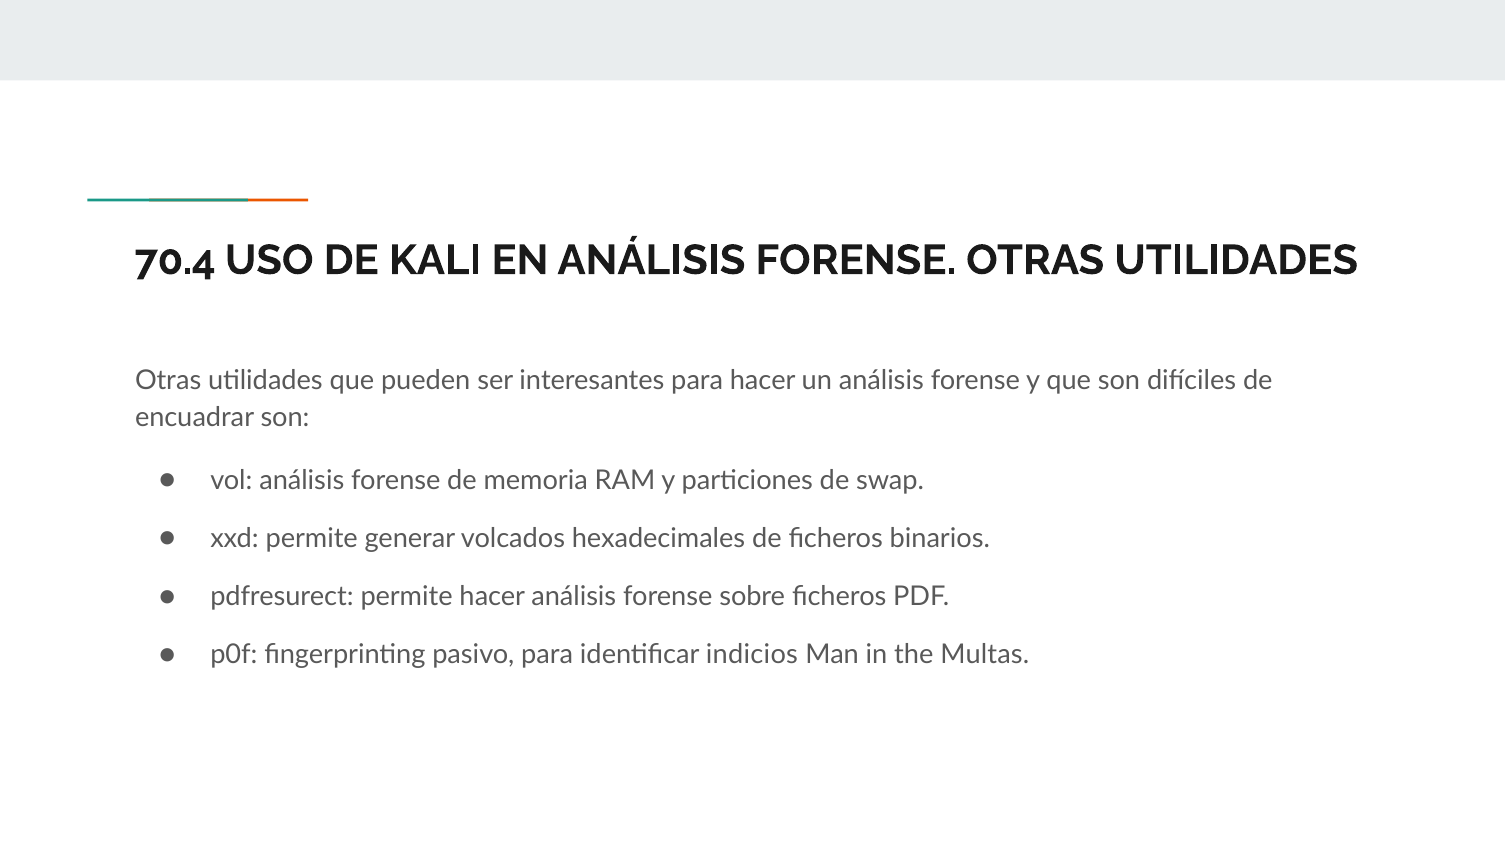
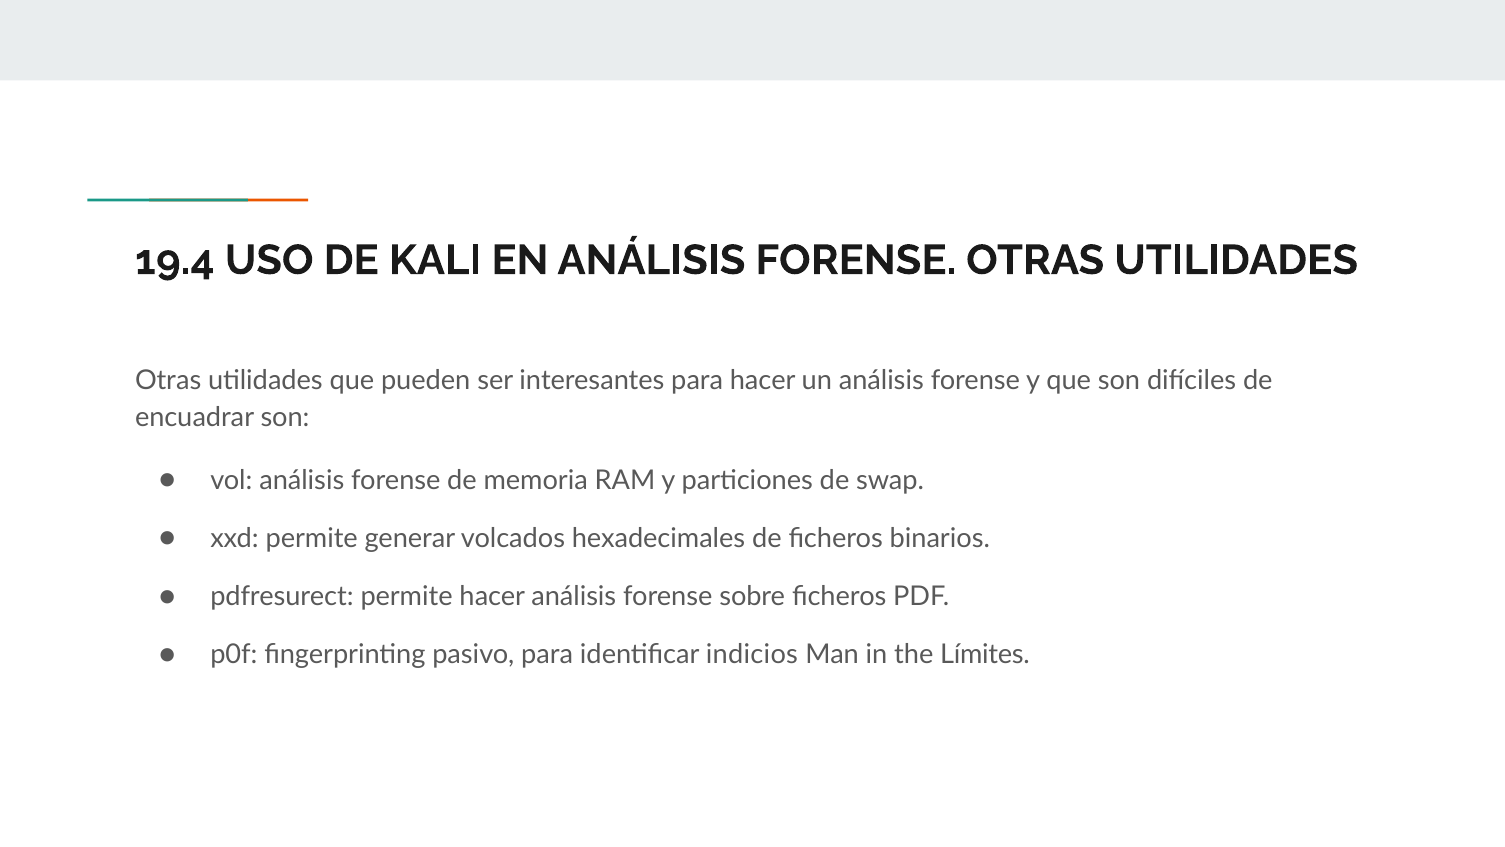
70.4: 70.4 -> 19.4
Multas: Multas -> Límites
